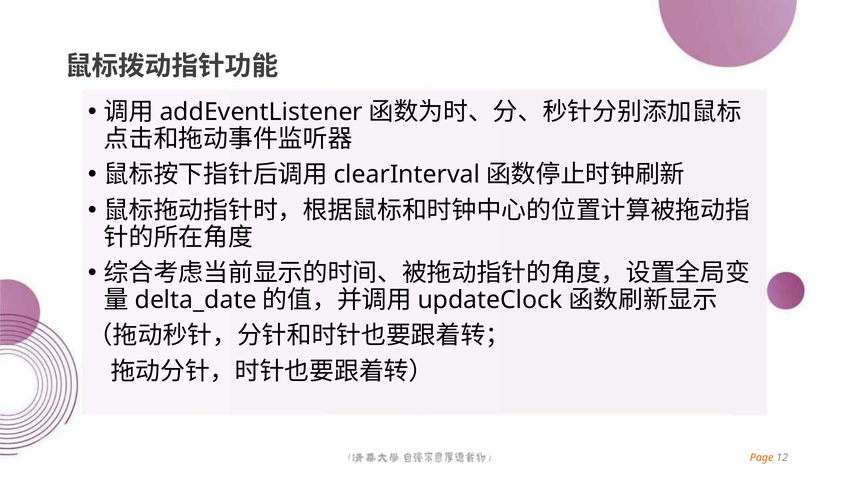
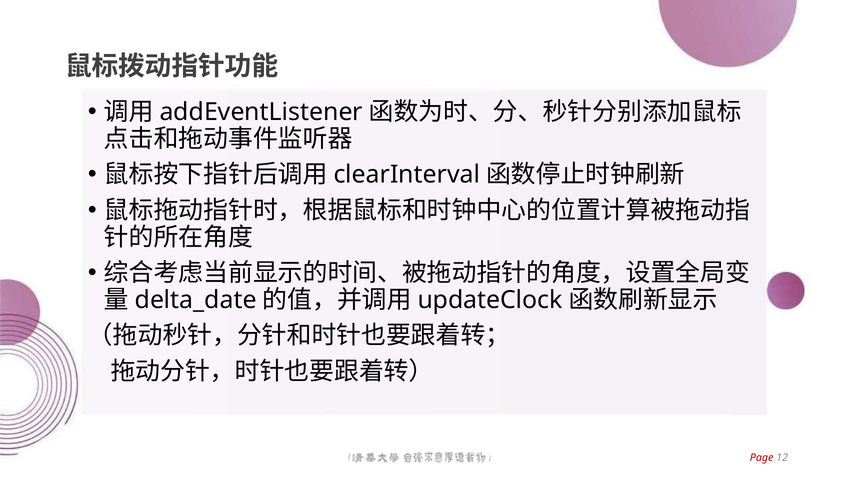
Page colour: orange -> red
